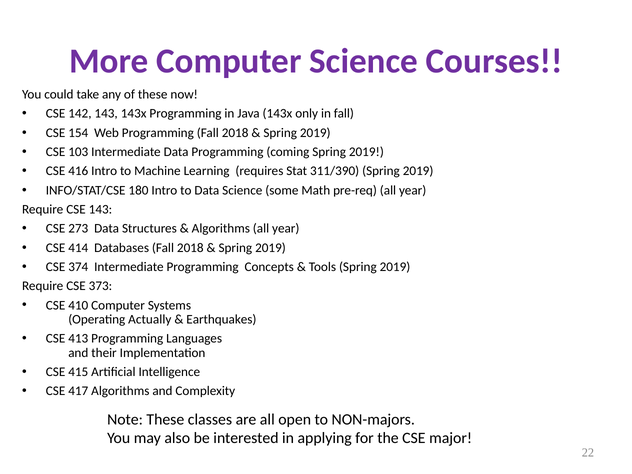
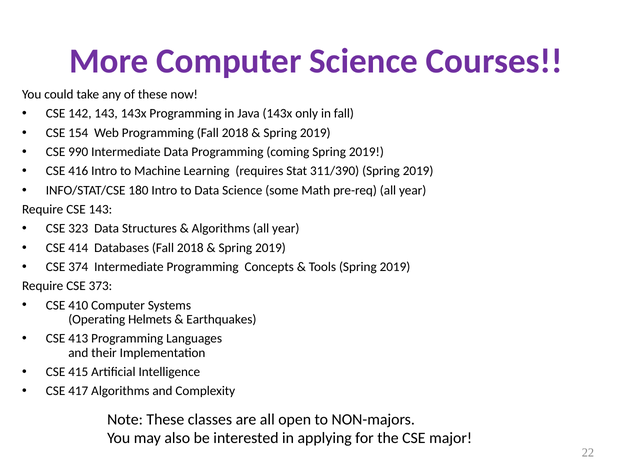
103: 103 -> 990
273: 273 -> 323
Actually: Actually -> Helmets
